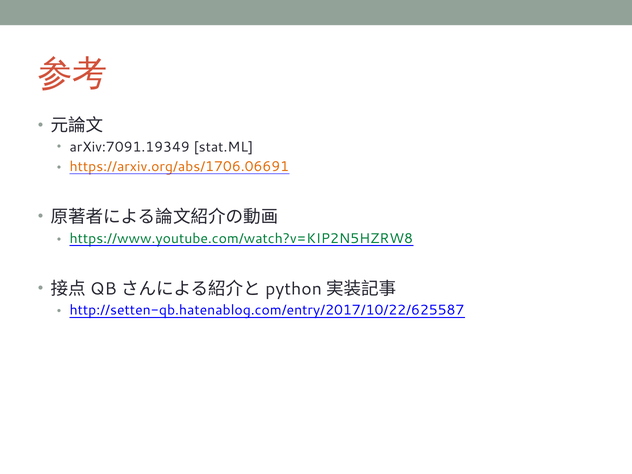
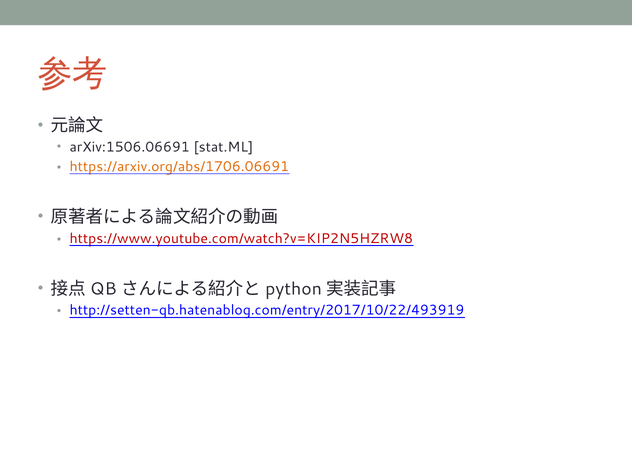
arXiv:7091.19349: arXiv:7091.19349 -> arXiv:1506.06691
https://www.youtube.com/watch?v=KIP2N5HZRW8 colour: green -> red
http://setten-qb.hatenablog.com/entry/2017/10/22/625587: http://setten-qb.hatenablog.com/entry/2017/10/22/625587 -> http://setten-qb.hatenablog.com/entry/2017/10/22/493919
